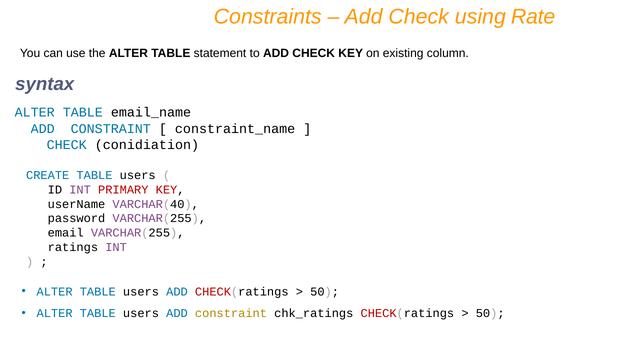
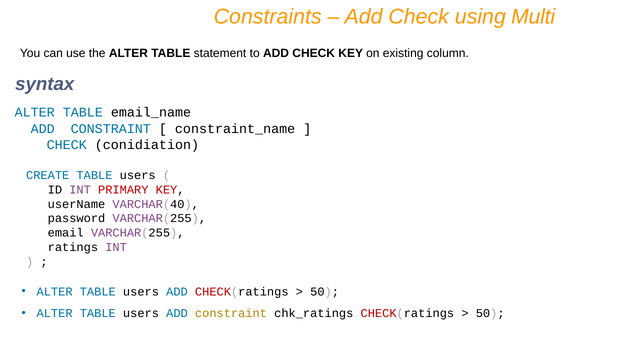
Rate: Rate -> Multi
